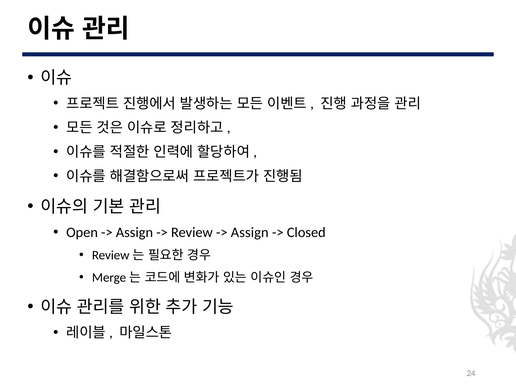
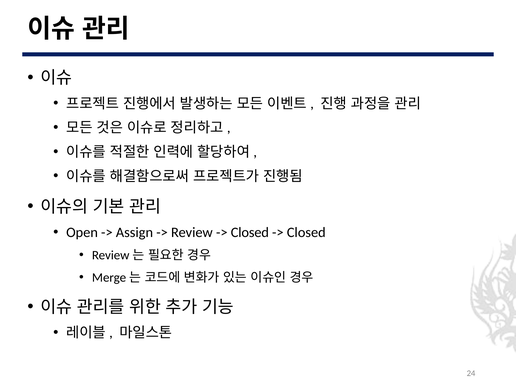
Assign at (250, 232): Assign -> Closed
